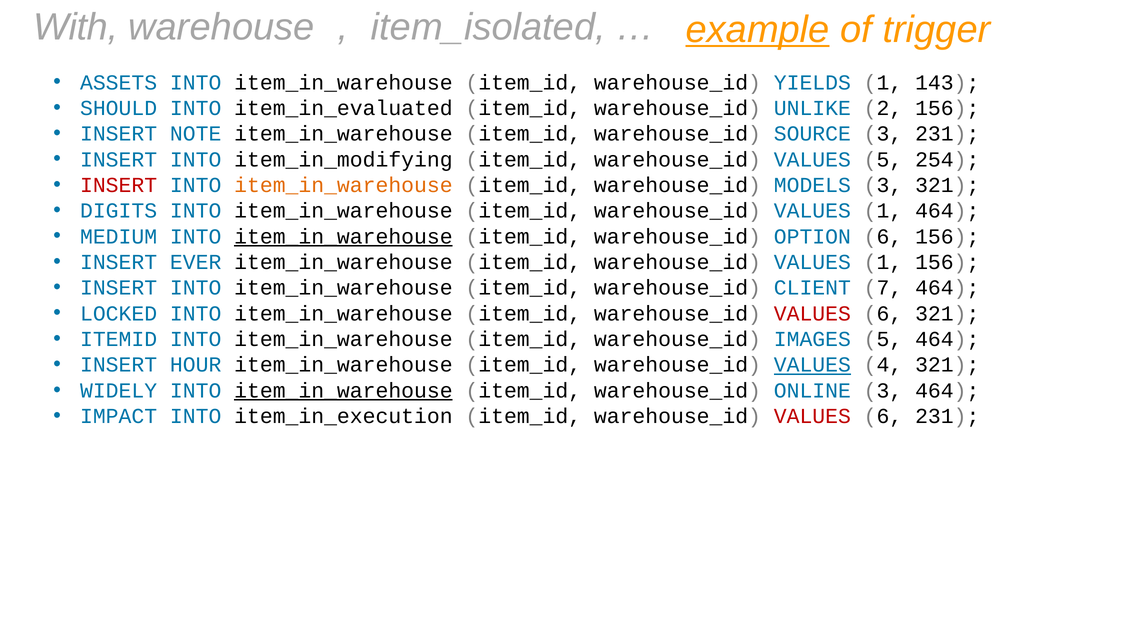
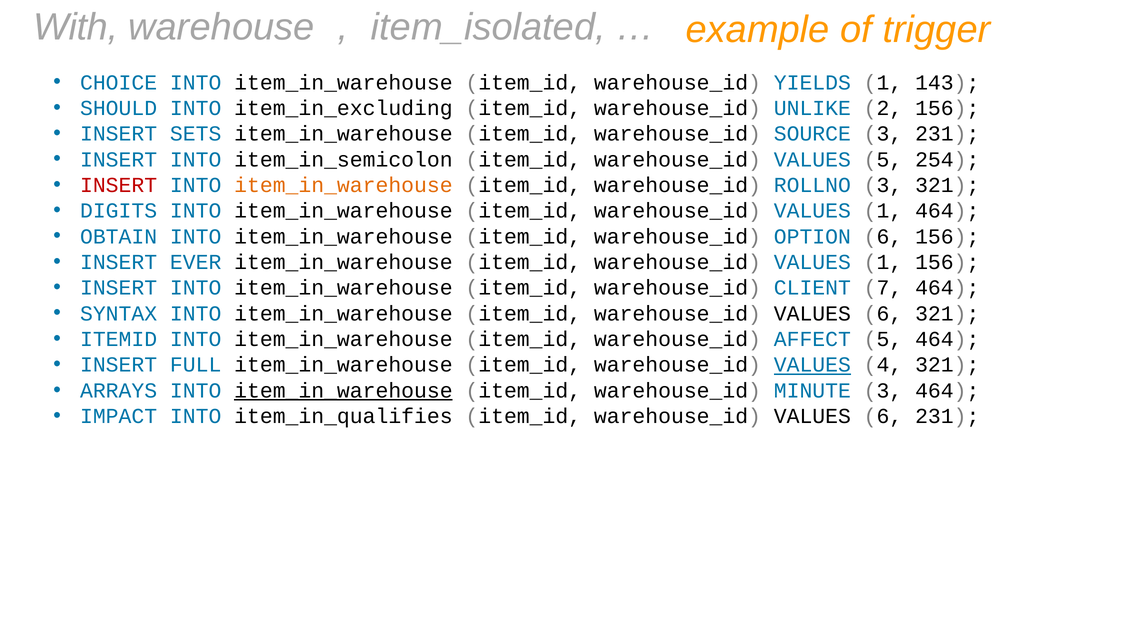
example underline: present -> none
ASSETS: ASSETS -> CHOICE
item_in_evaluated: item_in_evaluated -> item_in_excluding
NOTE: NOTE -> SETS
item_in_modifying: item_in_modifying -> item_in_semicolon
MODELS: MODELS -> ROLLNO
MEDIUM: MEDIUM -> OBTAIN
item_in_warehouse at (343, 237) underline: present -> none
LOCKED: LOCKED -> SYNTAX
VALUES at (812, 314) colour: red -> black
IMAGES: IMAGES -> AFFECT
HOUR: HOUR -> FULL
WIDELY: WIDELY -> ARRAYS
ONLINE: ONLINE -> MINUTE
item_in_execution: item_in_execution -> item_in_qualifies
VALUES at (812, 417) colour: red -> black
